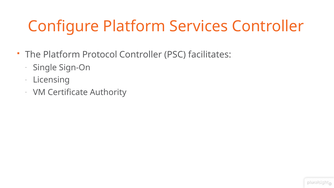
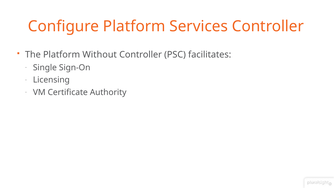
Protocol: Protocol -> Without
